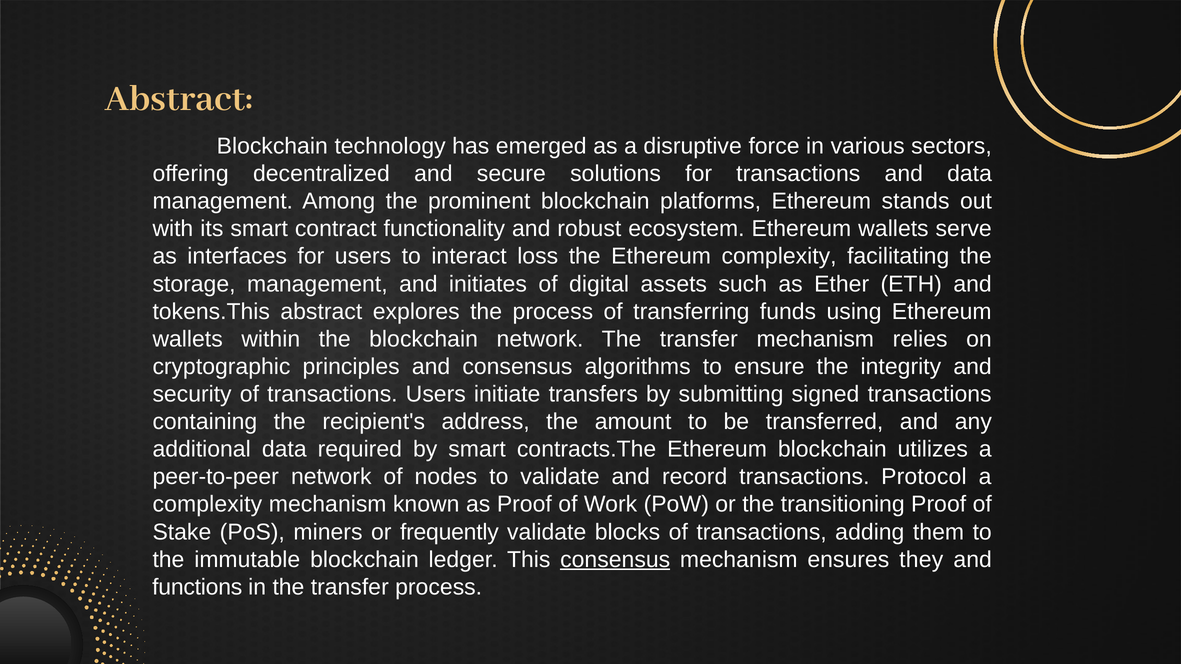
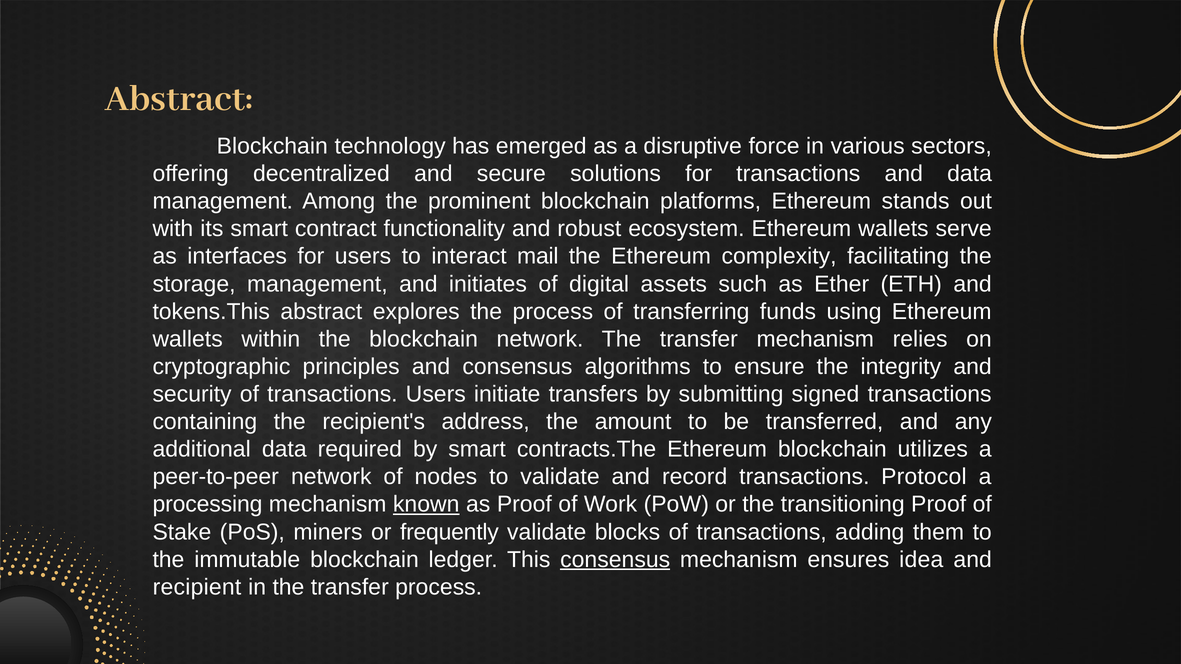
loss: loss -> mail
complexity at (207, 505): complexity -> processing
known underline: none -> present
they: they -> idea
functions: functions -> recipient
